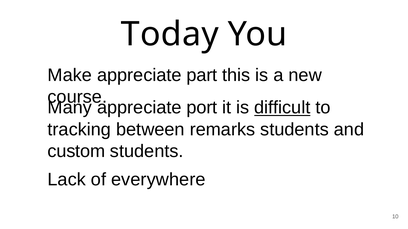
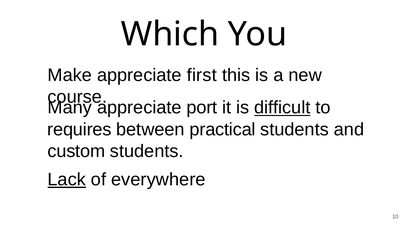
Today: Today -> Which
part: part -> first
tracking: tracking -> requires
remarks: remarks -> practical
Lack underline: none -> present
